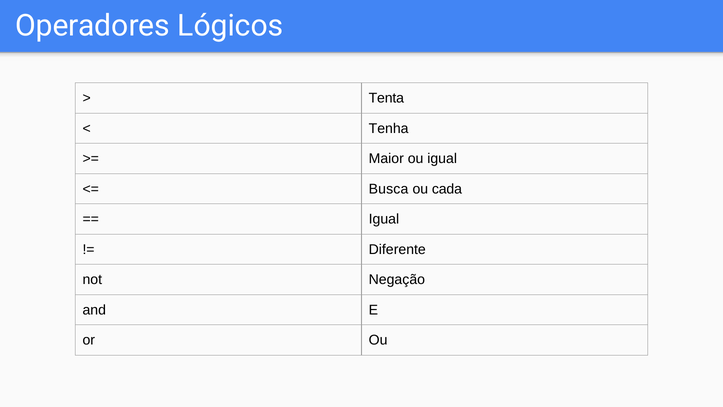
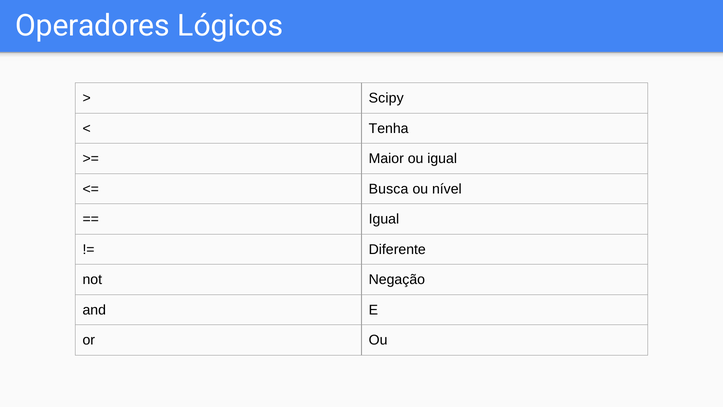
Tenta: Tenta -> Scipy
cada: cada -> nível
